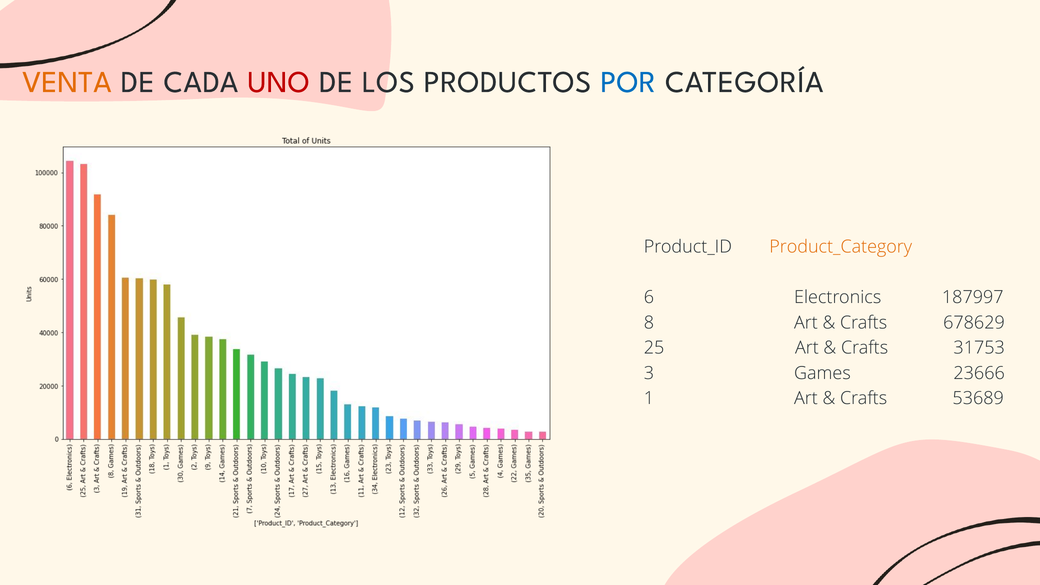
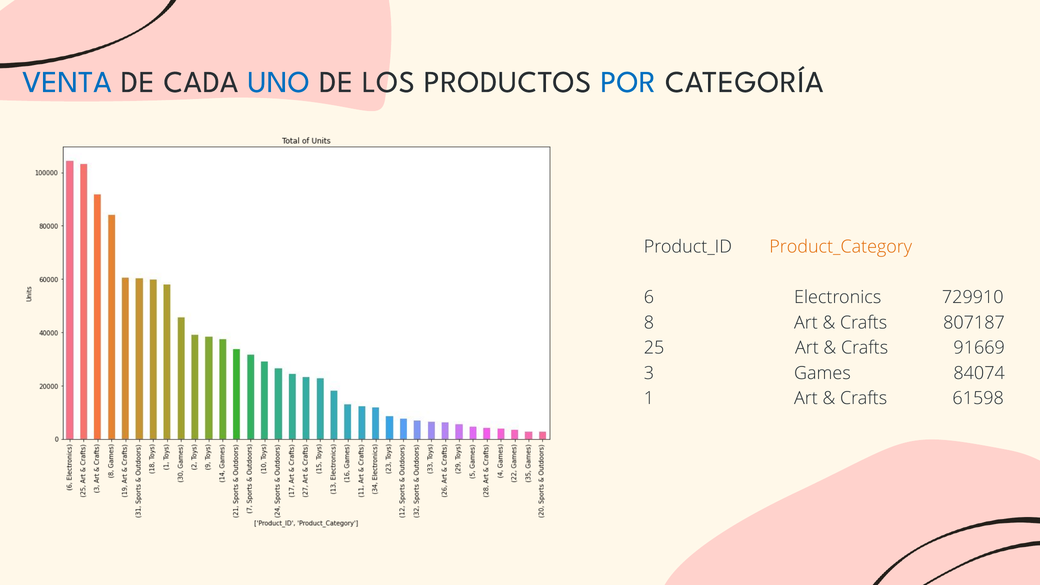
VENTA colour: orange -> blue
UNO colour: red -> blue
187997: 187997 -> 729910
678629: 678629 -> 807187
31753: 31753 -> 91669
23666: 23666 -> 84074
53689: 53689 -> 61598
